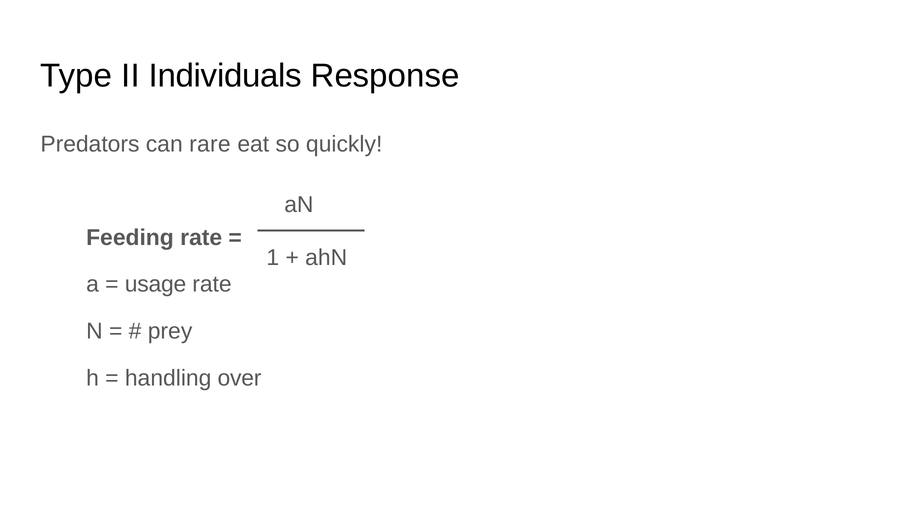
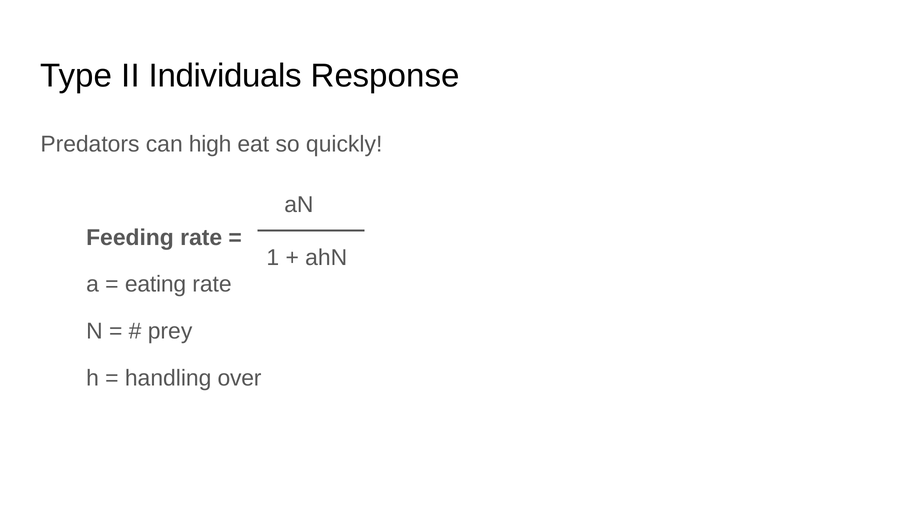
rare: rare -> high
usage: usage -> eating
